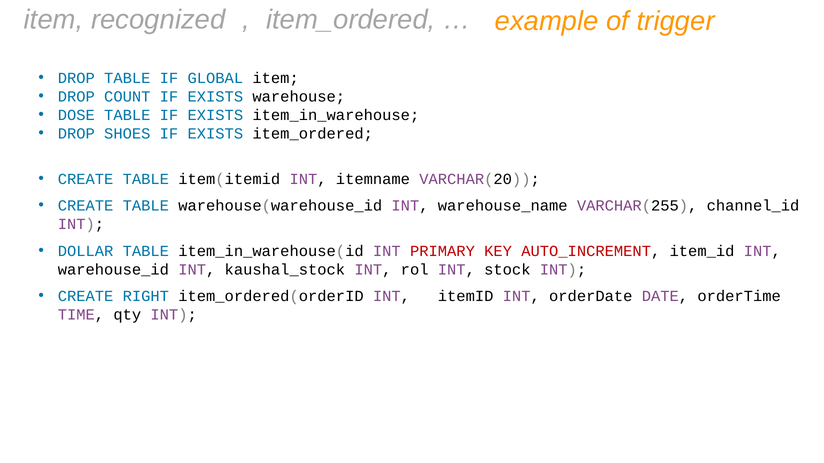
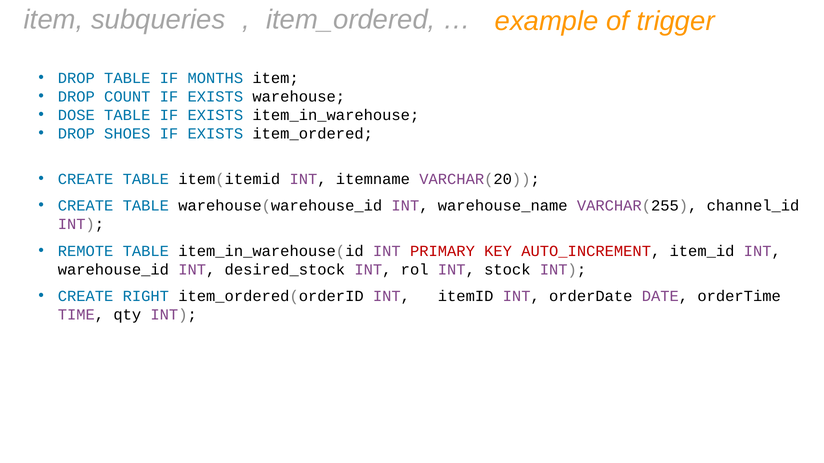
recognized: recognized -> subqueries
GLOBAL: GLOBAL -> MONTHS
DOLLAR: DOLLAR -> REMOTE
kaushal_stock: kaushal_stock -> desired_stock
